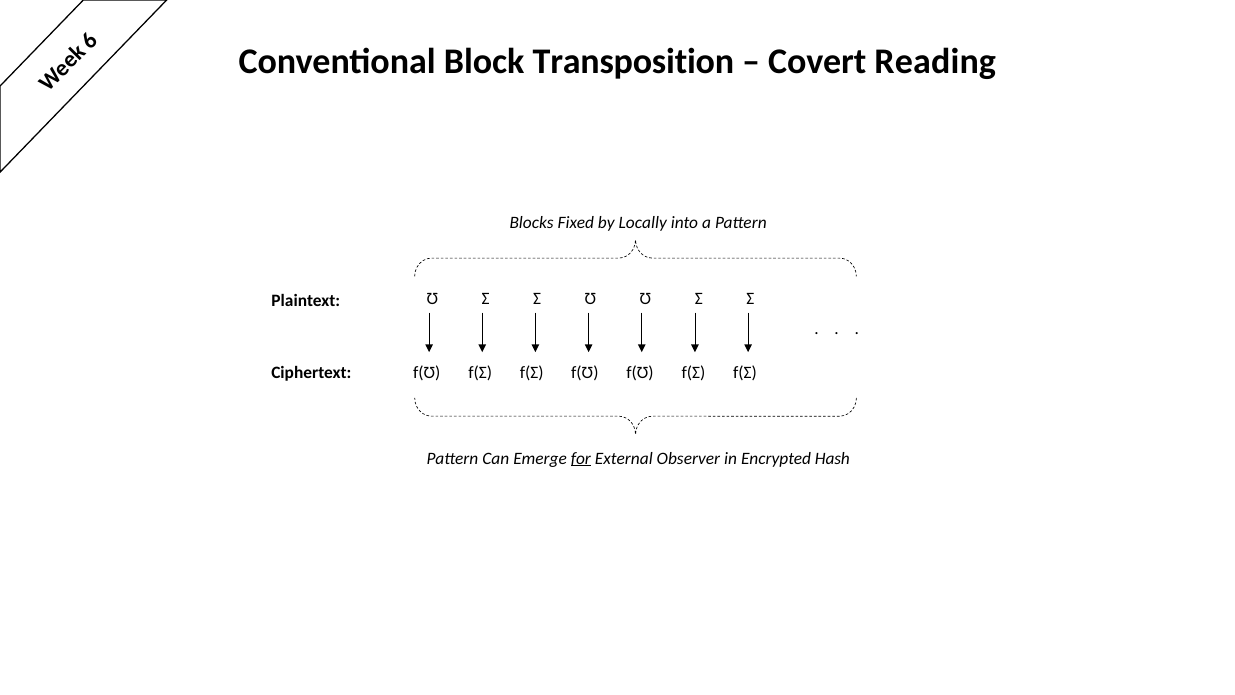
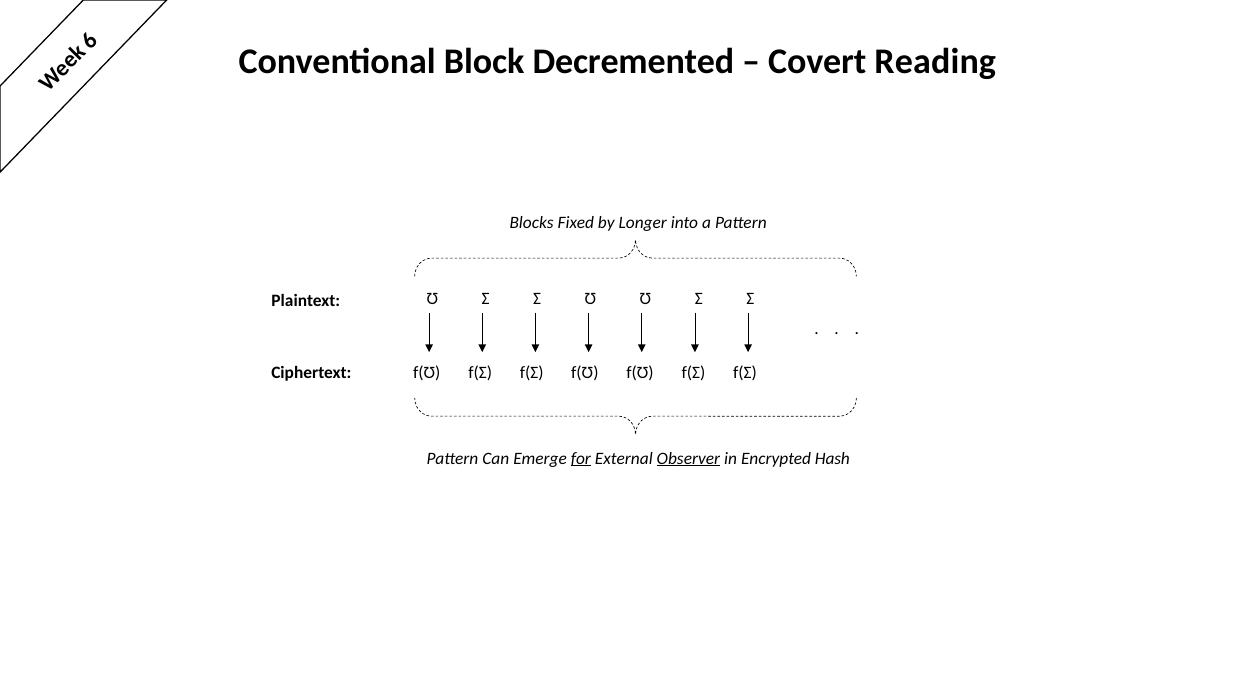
Transposition: Transposition -> Decremented
Locally: Locally -> Longer
Observer underline: none -> present
